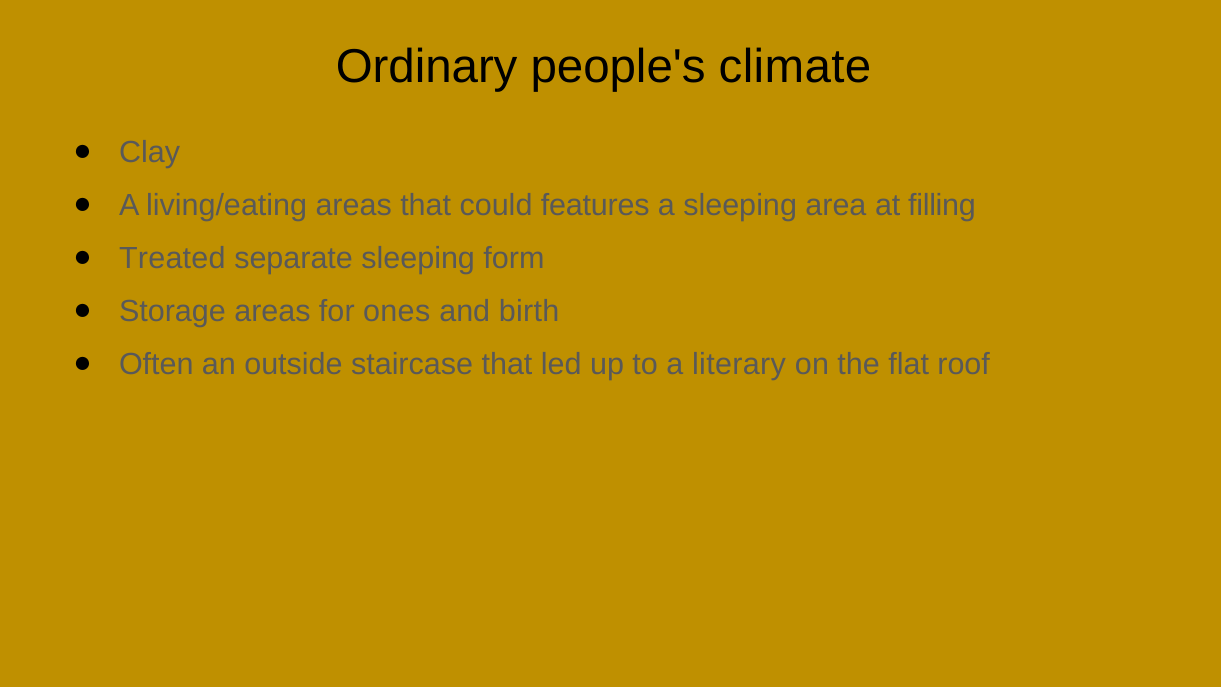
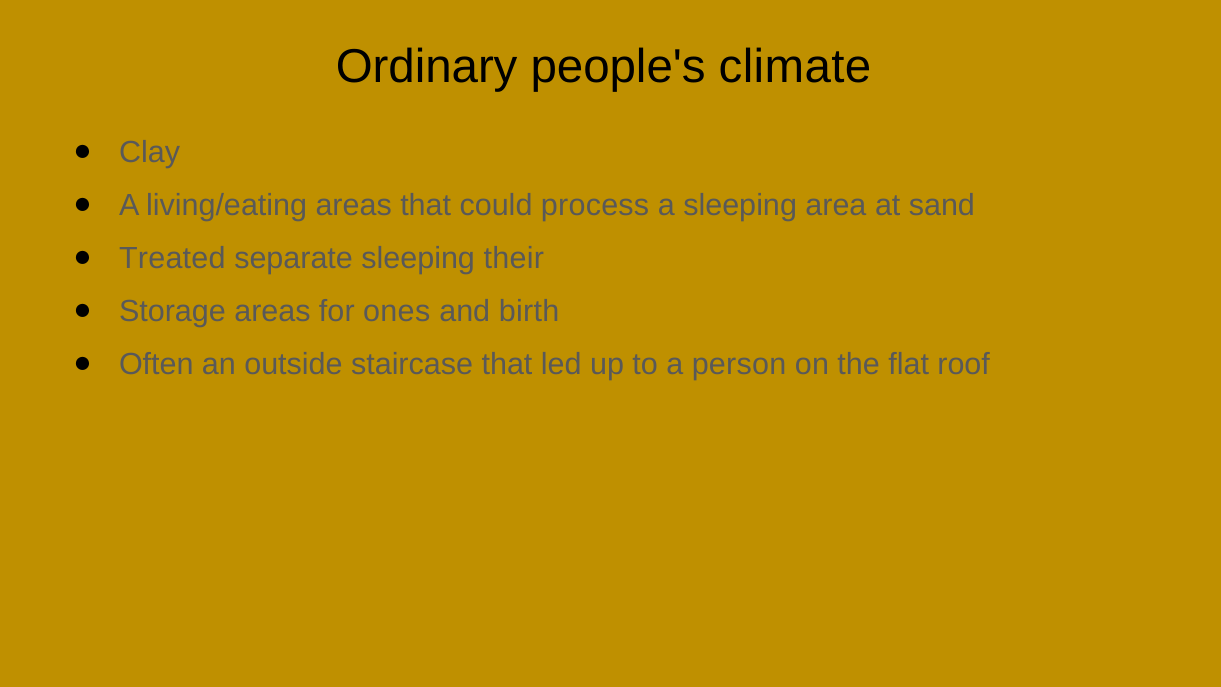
features: features -> process
filling: filling -> sand
form: form -> their
literary: literary -> person
